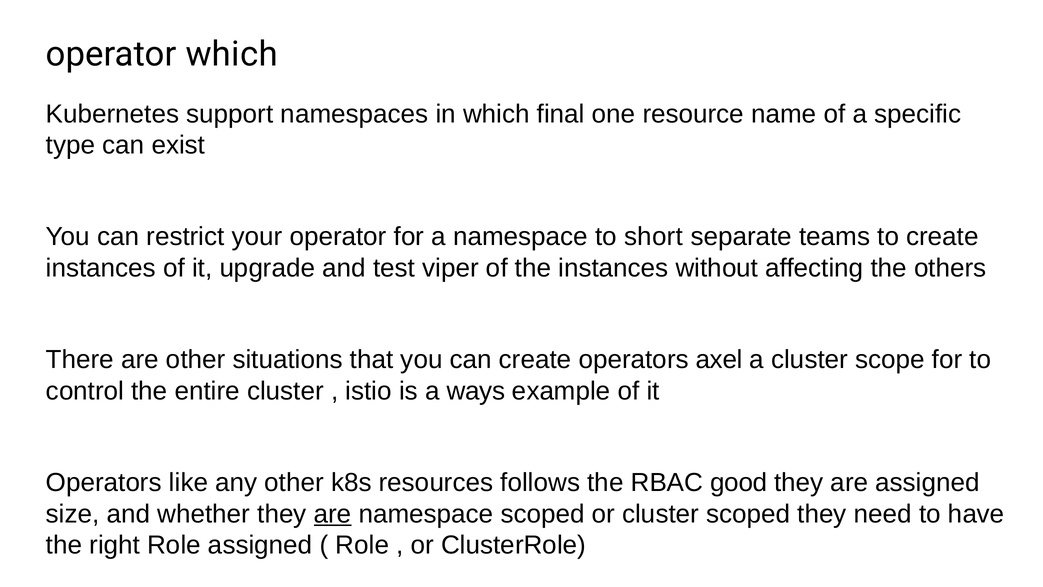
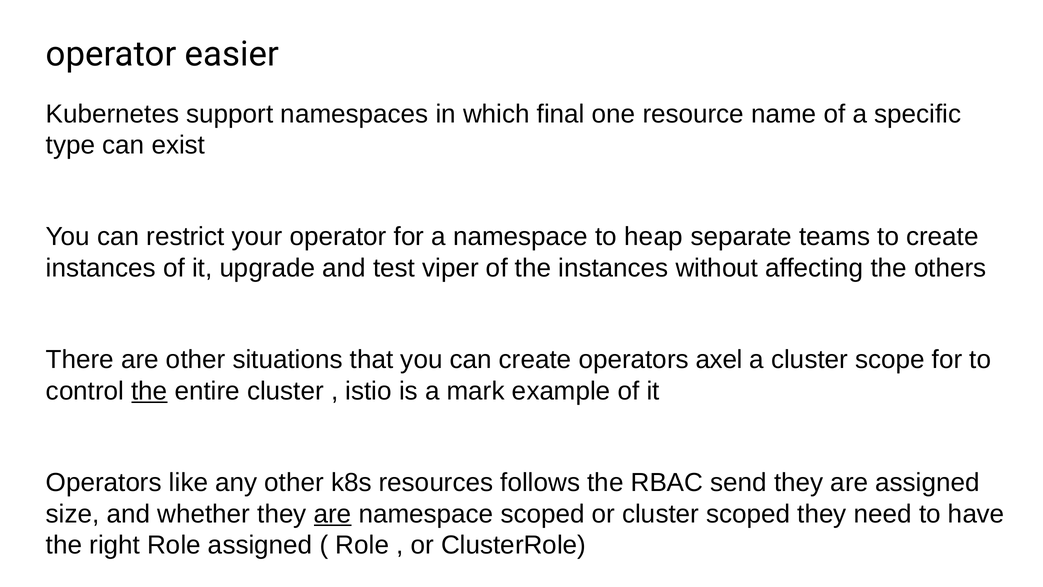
operator which: which -> easier
short: short -> heap
the at (149, 391) underline: none -> present
ways: ways -> mark
good: good -> send
